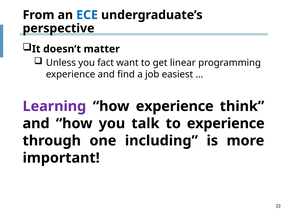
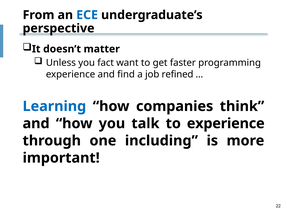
linear: linear -> faster
easiest: easiest -> refined
Learning colour: purple -> blue
how experience: experience -> companies
